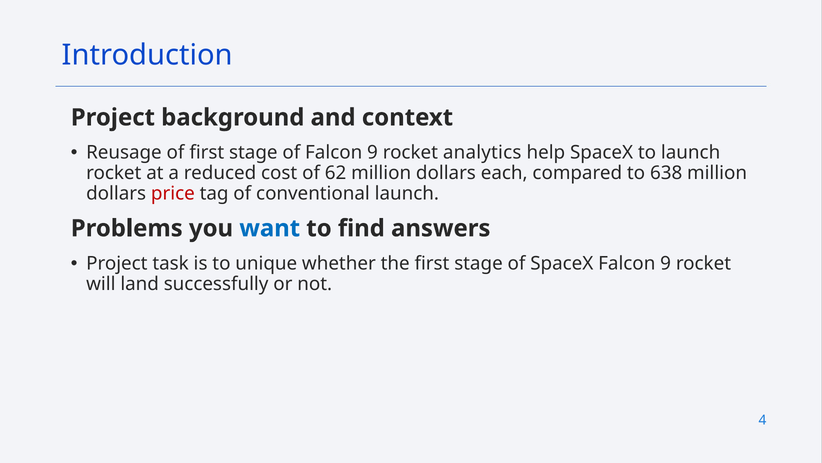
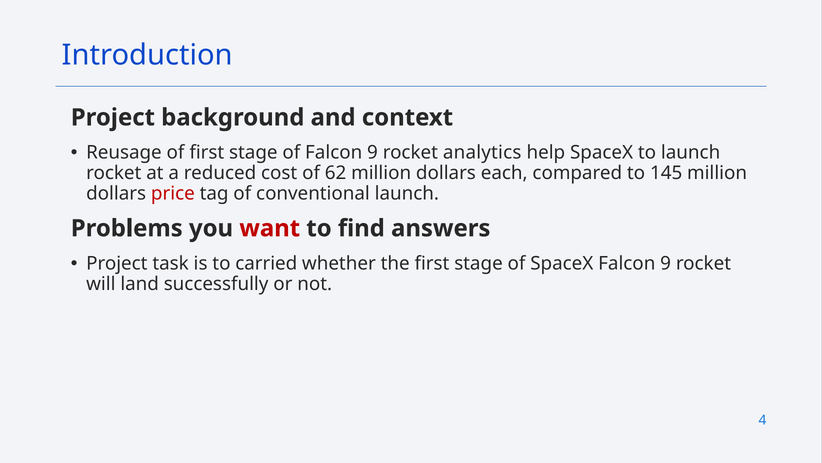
638: 638 -> 145
want colour: blue -> red
unique: unique -> carried
